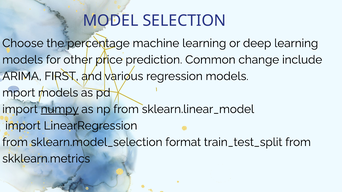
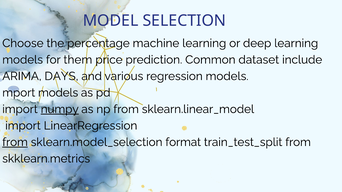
other: other -> them
change: change -> dataset
FIRST: FIRST -> DAYS
from at (15, 142) underline: none -> present
